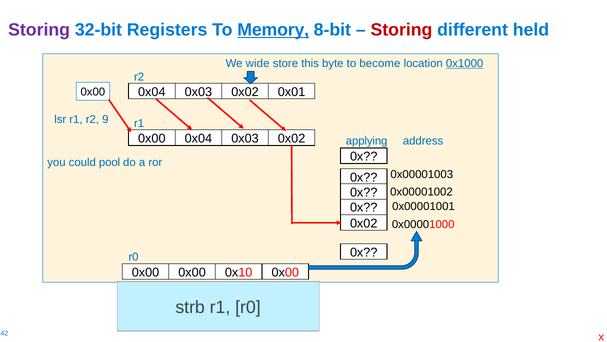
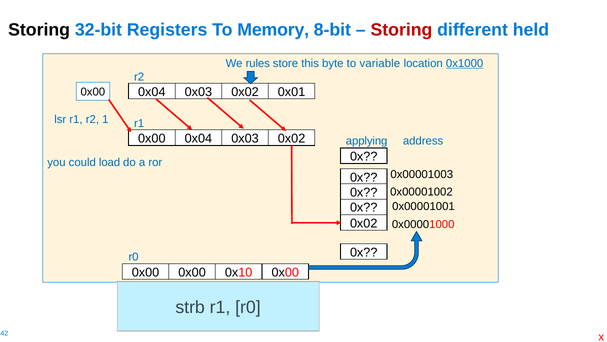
Storing at (39, 30) colour: purple -> black
Memory underline: present -> none
wide: wide -> rules
become: become -> variable
9: 9 -> 1
pool: pool -> load
